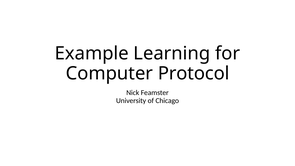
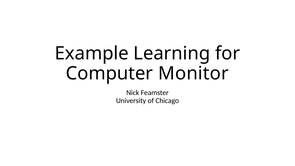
Protocol: Protocol -> Monitor
